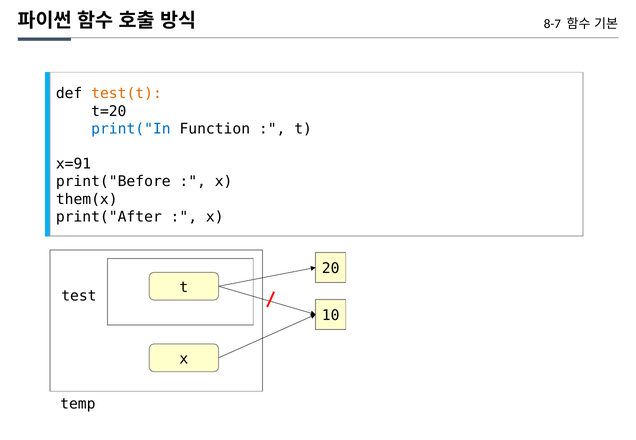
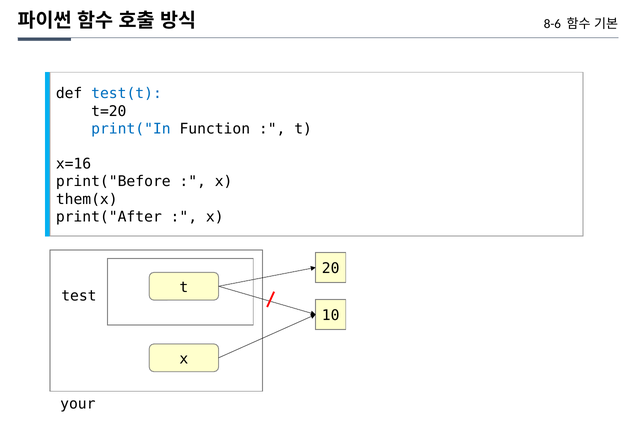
8-7: 8-7 -> 8-6
test(t colour: orange -> blue
x=91: x=91 -> x=16
temp: temp -> your
